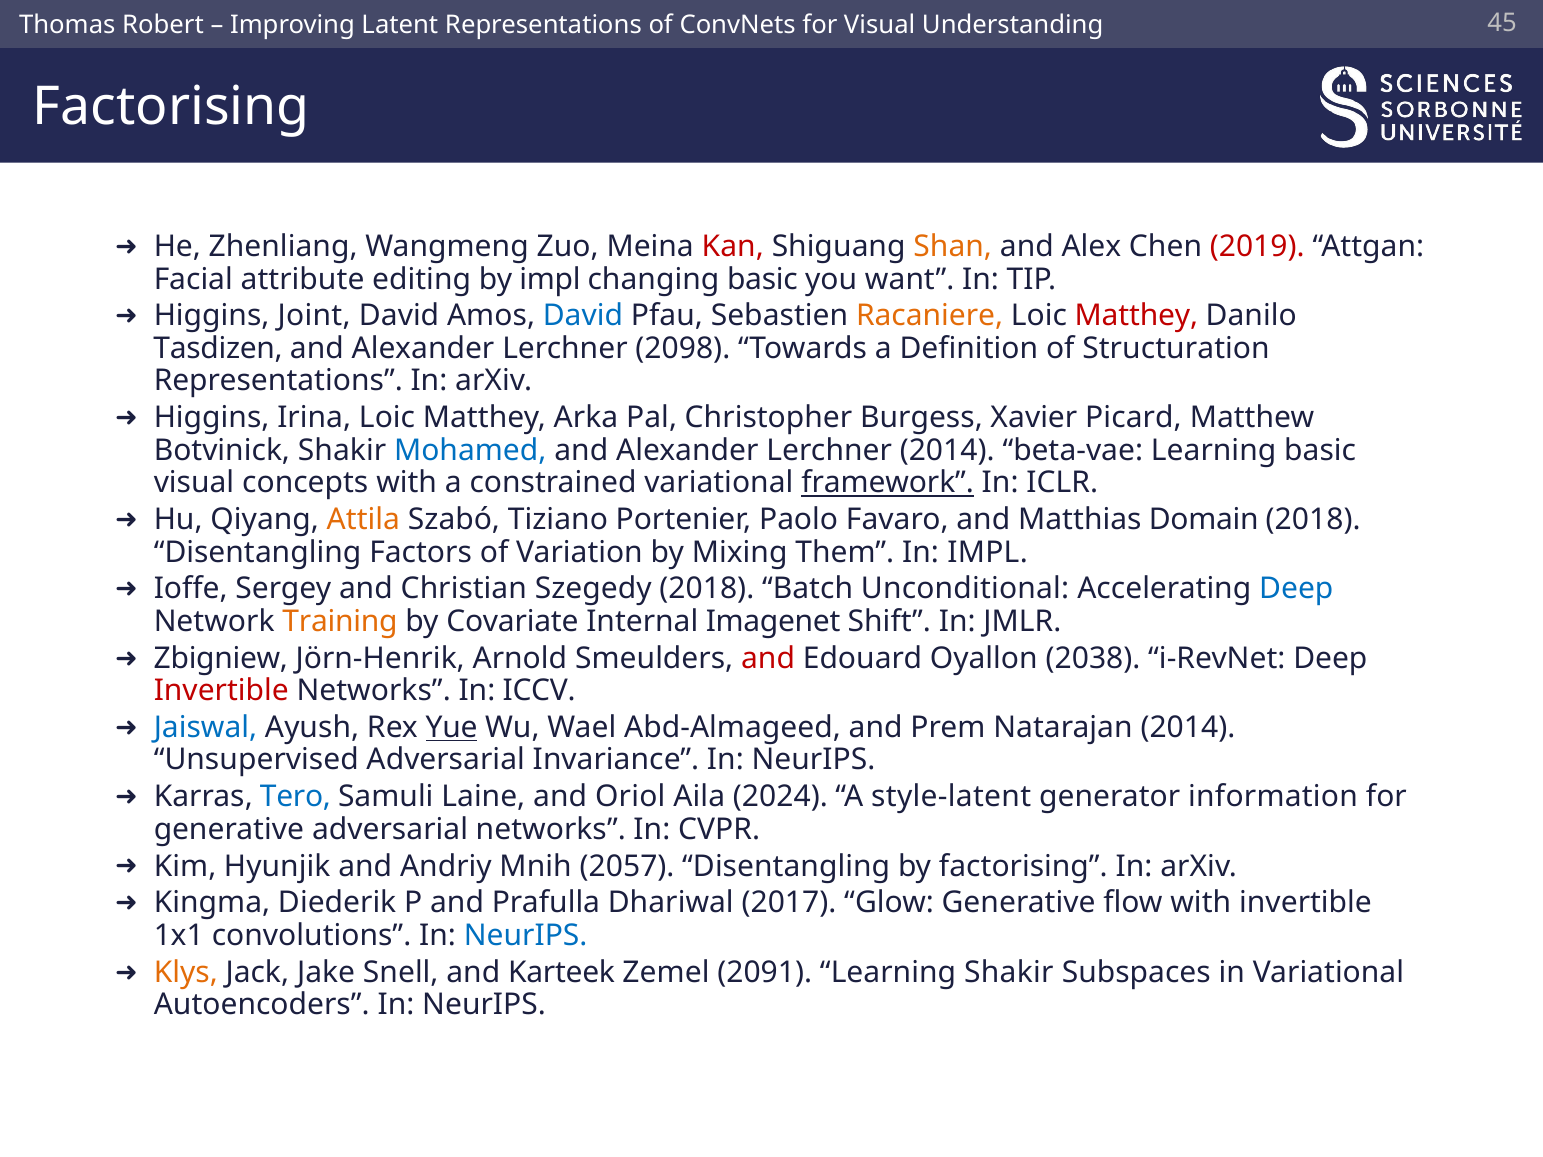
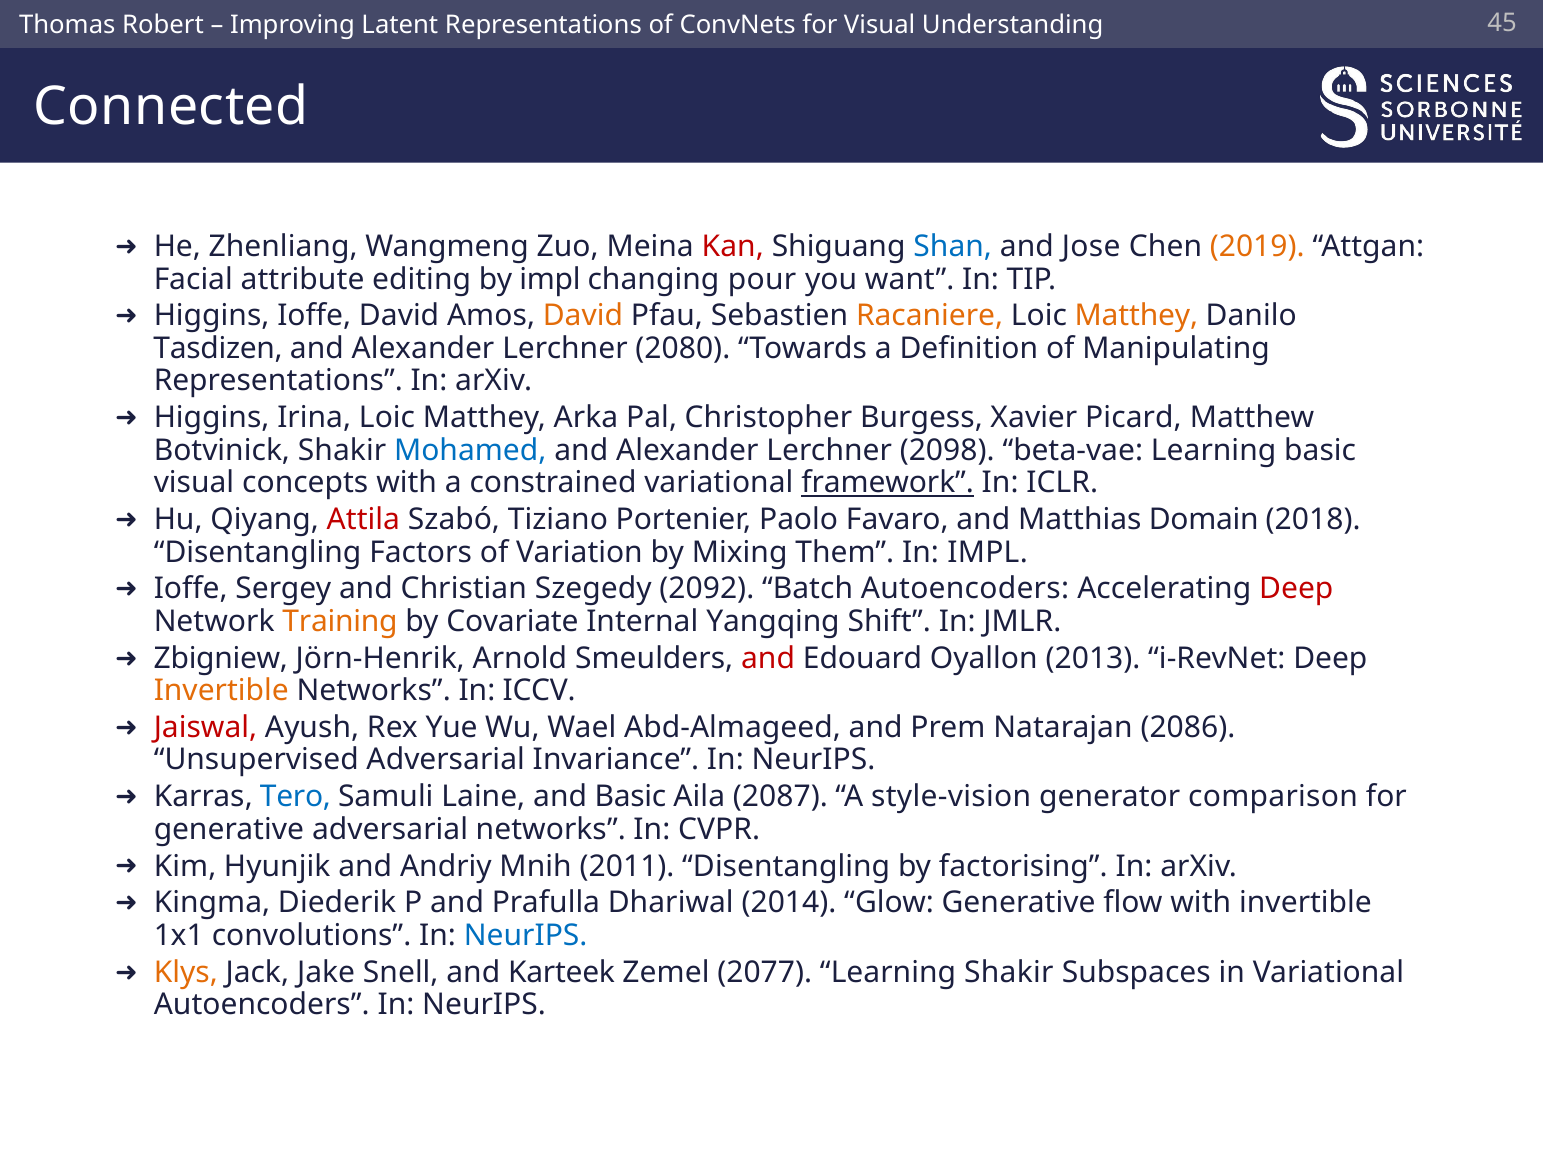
Factorising at (171, 107): Factorising -> Connected
Shan colour: orange -> blue
Alex: Alex -> Jose
2019 colour: red -> orange
changing basic: basic -> pour
Higgins Joint: Joint -> Ioffe
David at (583, 316) colour: blue -> orange
Matthey at (1136, 316) colour: red -> orange
2098: 2098 -> 2080
Structuration: Structuration -> Manipulating
Lerchner 2014: 2014 -> 2098
Attila colour: orange -> red
Szegedy 2018: 2018 -> 2092
Batch Unconditional: Unconditional -> Autoencoders
Deep at (1296, 589) colour: blue -> red
Imagenet: Imagenet -> Yangqing
2038: 2038 -> 2013
Invertible at (221, 691) colour: red -> orange
Jaiswal colour: blue -> red
Yue underline: present -> none
Natarajan 2014: 2014 -> 2086
and Oriol: Oriol -> Basic
2024: 2024 -> 2087
style-latent: style-latent -> style-vision
information: information -> comparison
2057: 2057 -> 2011
2017: 2017 -> 2014
2091: 2091 -> 2077
